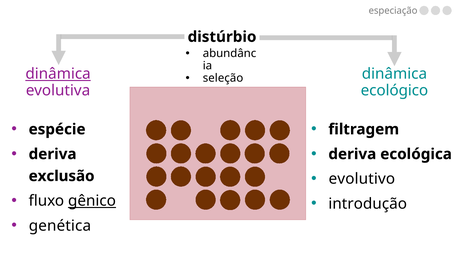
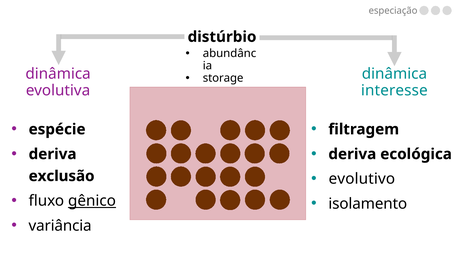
dinâmica at (58, 74) underline: present -> none
seleção: seleção -> storage
ecológico: ecológico -> interesse
introdução: introdução -> isolamento
genética: genética -> variância
